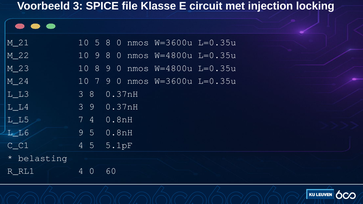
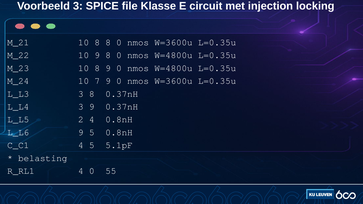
M_21 10 5: 5 -> 8
L_L5 7: 7 -> 2
60: 60 -> 55
